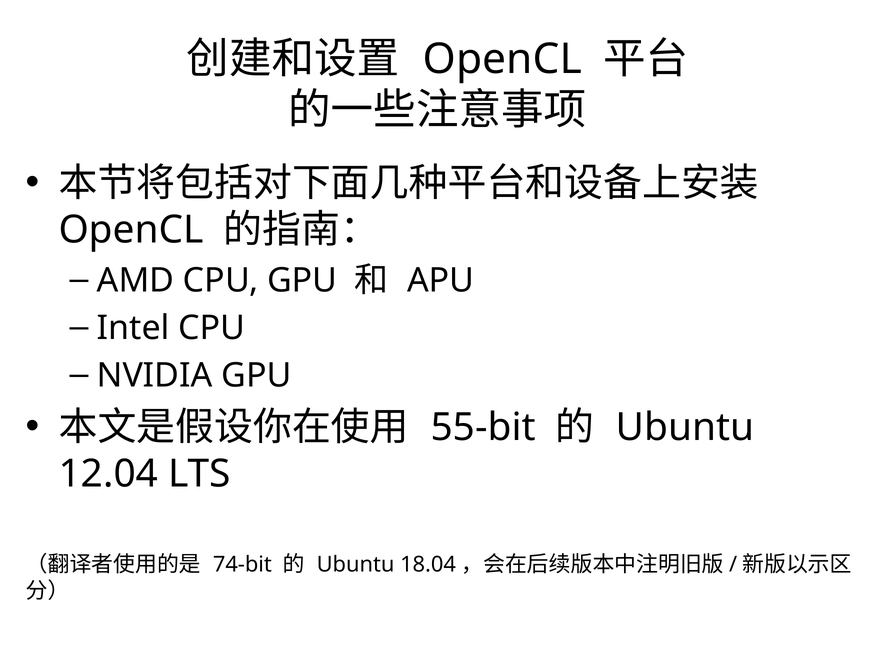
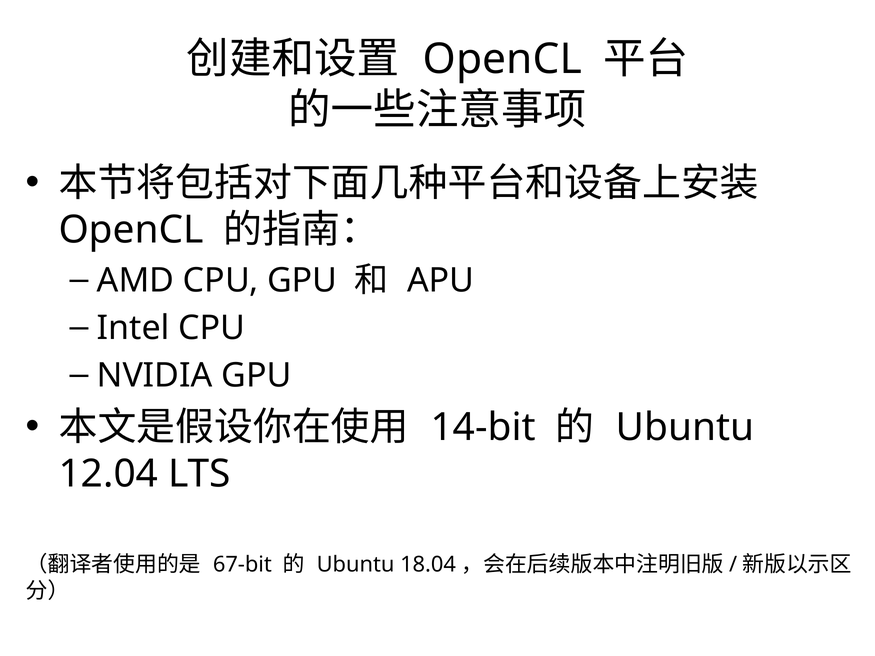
55-bit: 55-bit -> 14-bit
74-bit: 74-bit -> 67-bit
